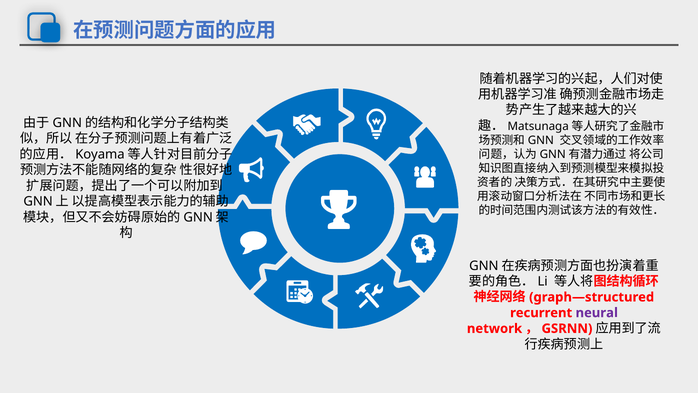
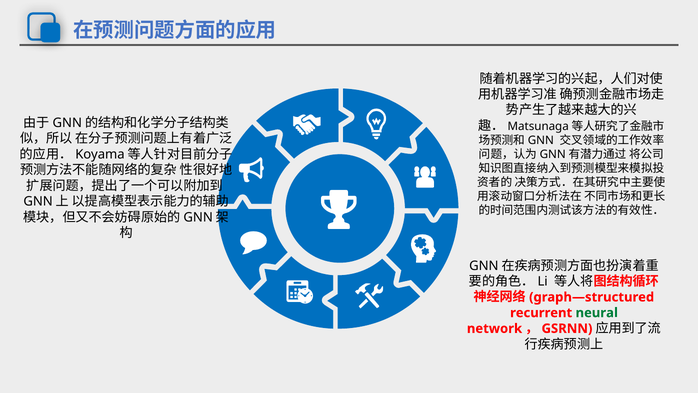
neural colour: purple -> green
